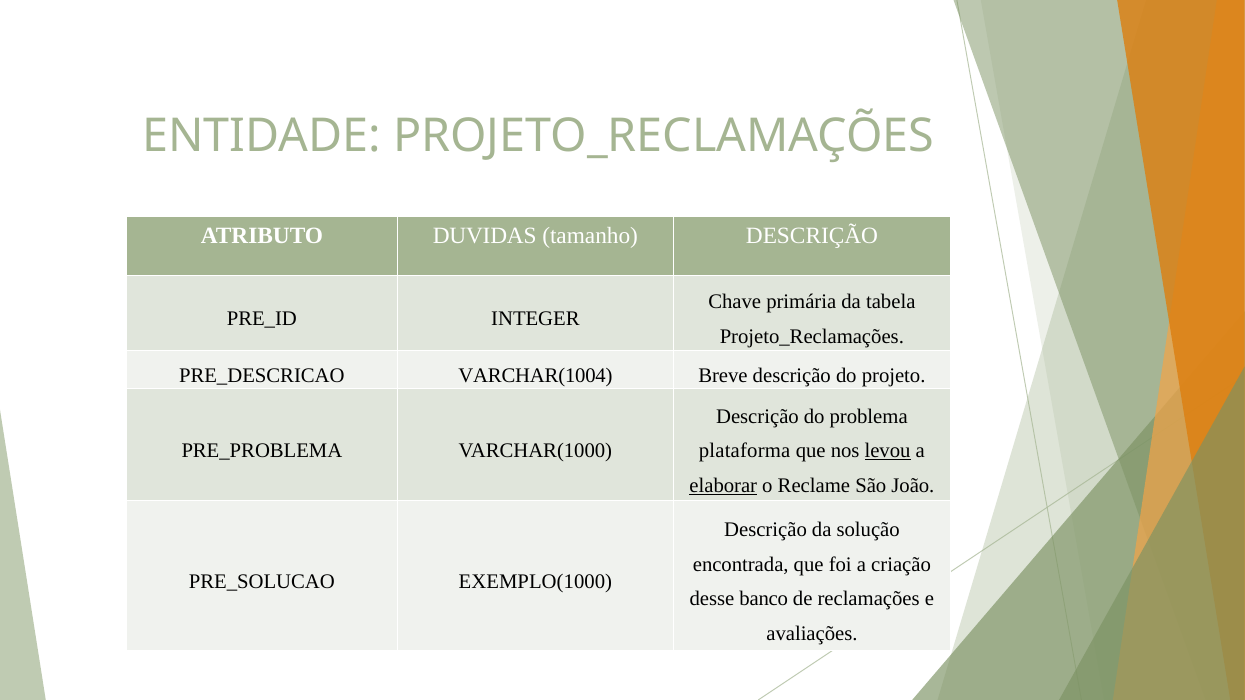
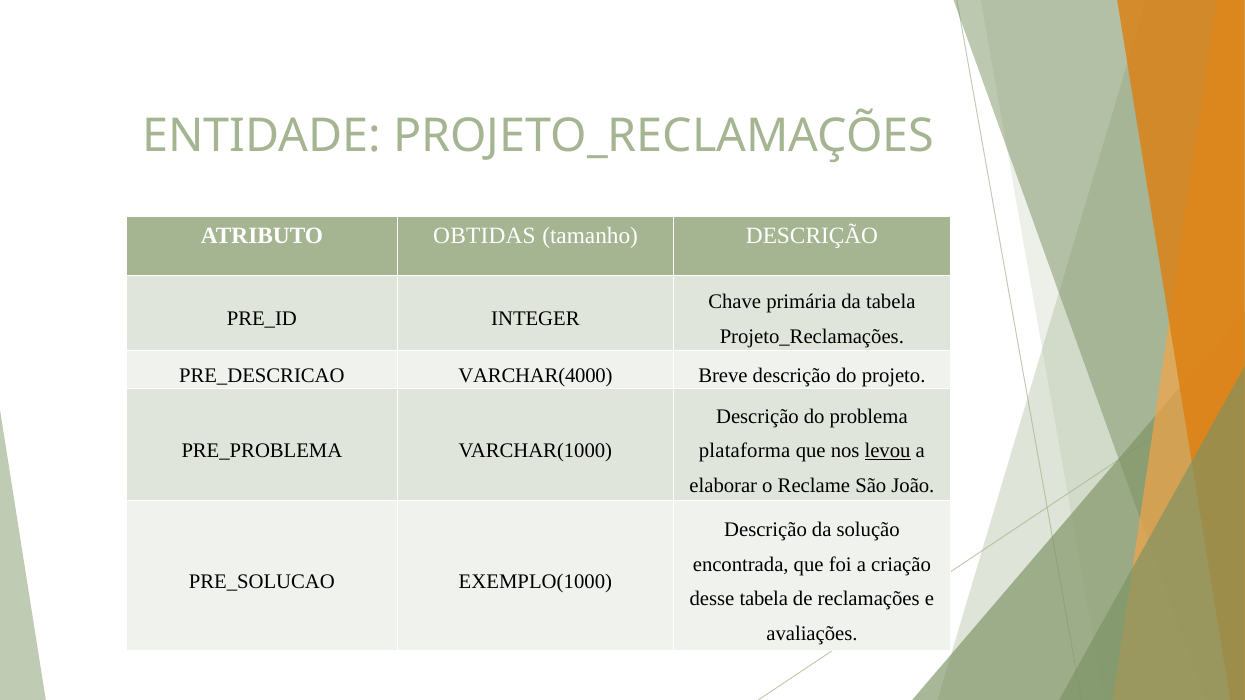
DUVIDAS: DUVIDAS -> OBTIDAS
VARCHAR(1004: VARCHAR(1004 -> VARCHAR(4000
elaborar underline: present -> none
desse banco: banco -> tabela
